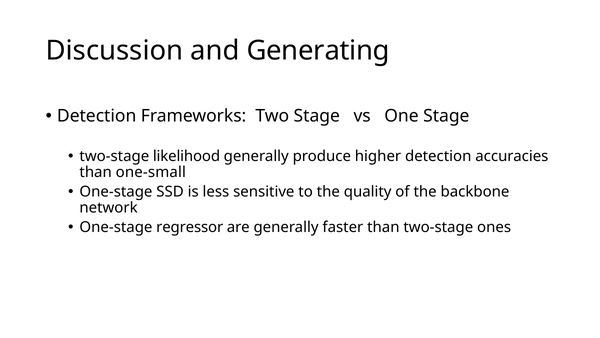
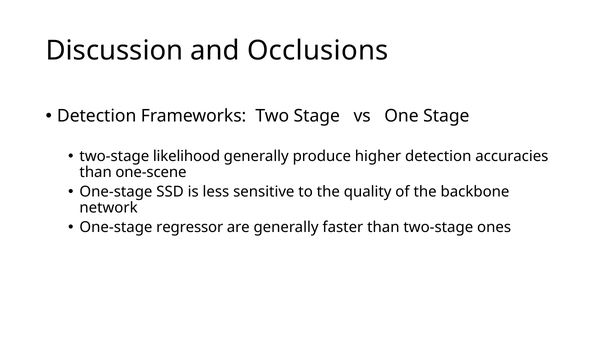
Generating: Generating -> Occlusions
one-small: one-small -> one-scene
